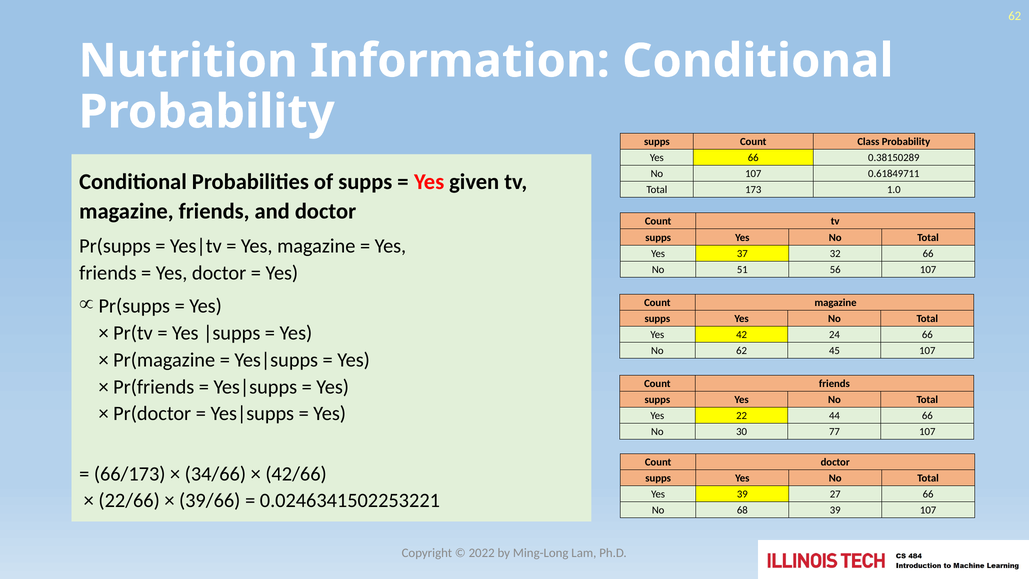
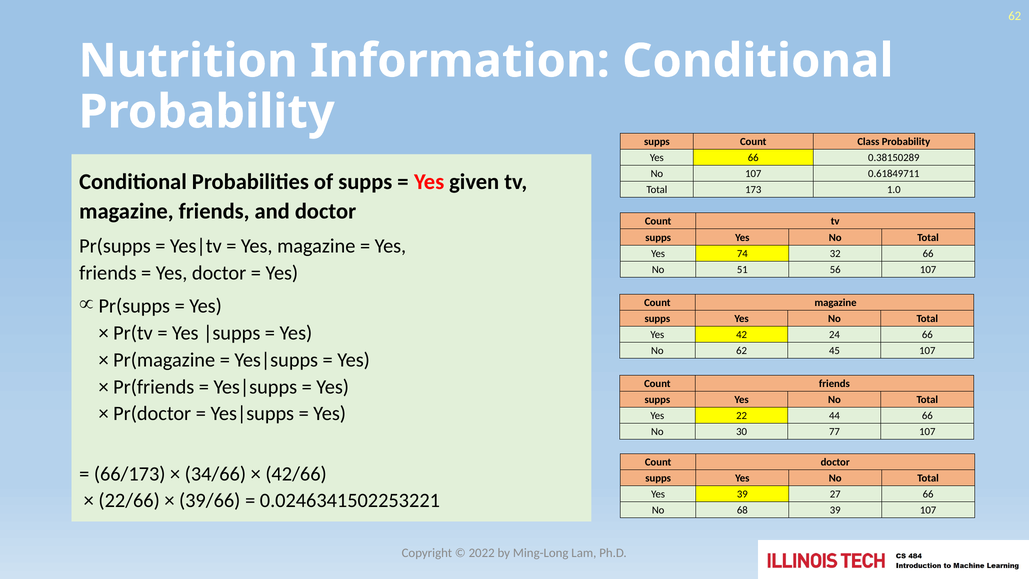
37: 37 -> 74
